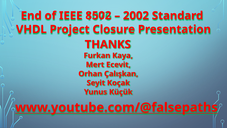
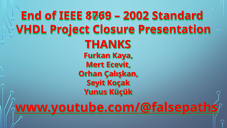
8502: 8502 -> 8769
